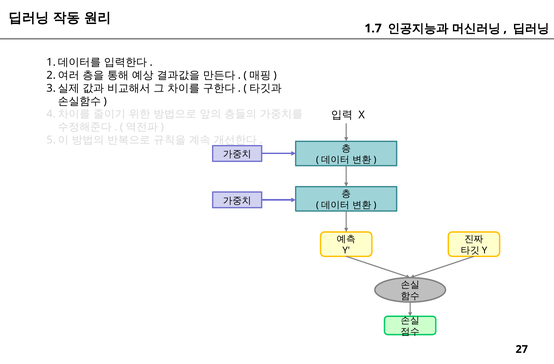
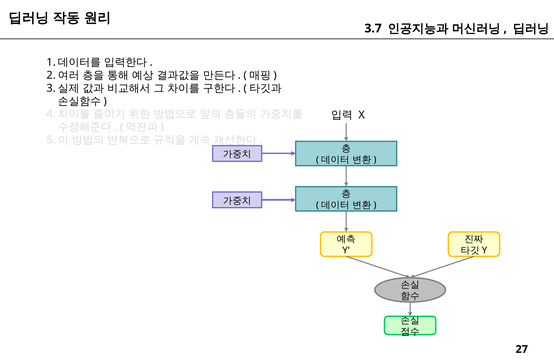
1.7: 1.7 -> 3.7
